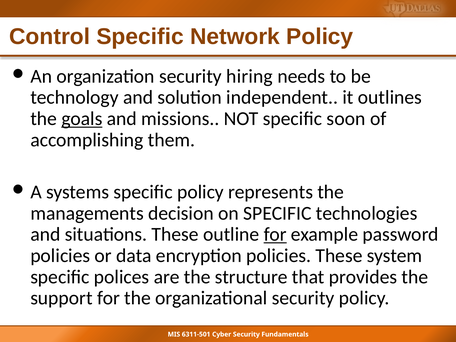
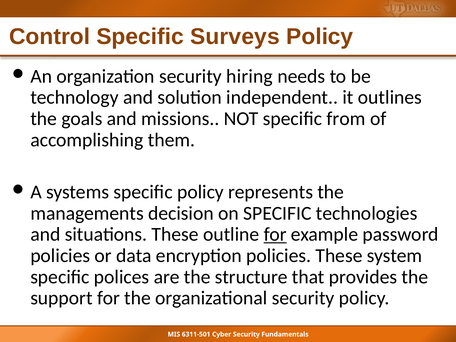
Network: Network -> Surveys
goals underline: present -> none
soon: soon -> from
